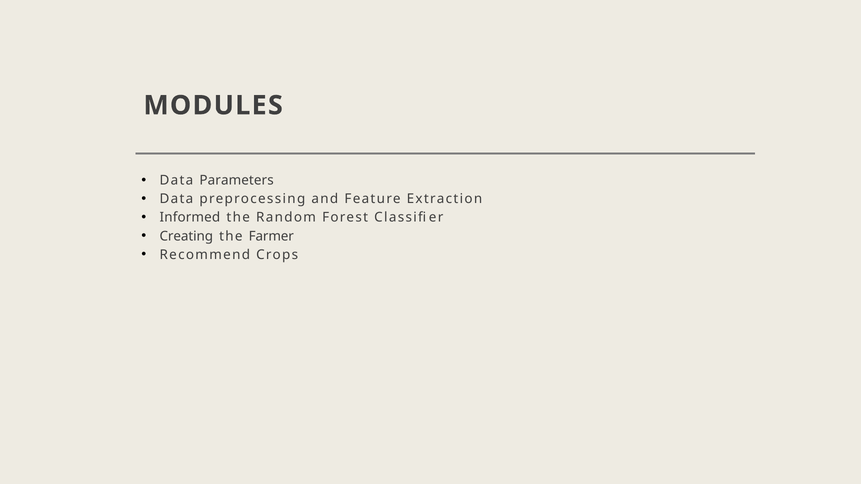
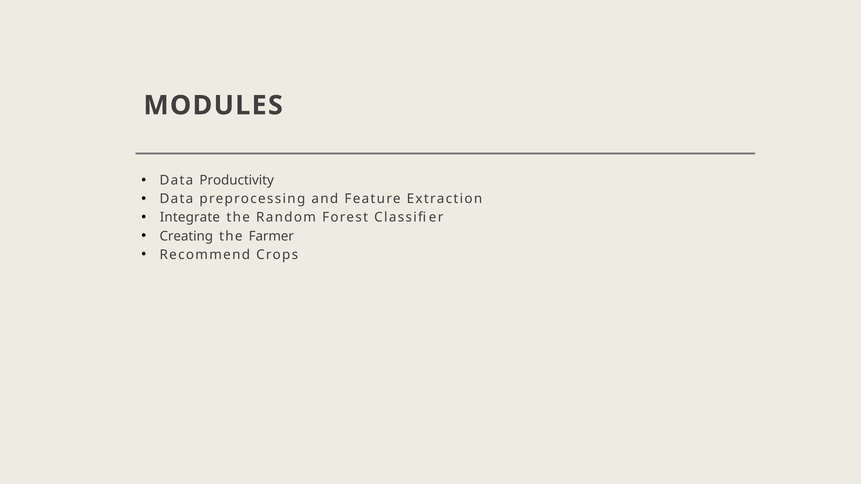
Parameters: Parameters -> Productivity
Informed: Informed -> Integrate
